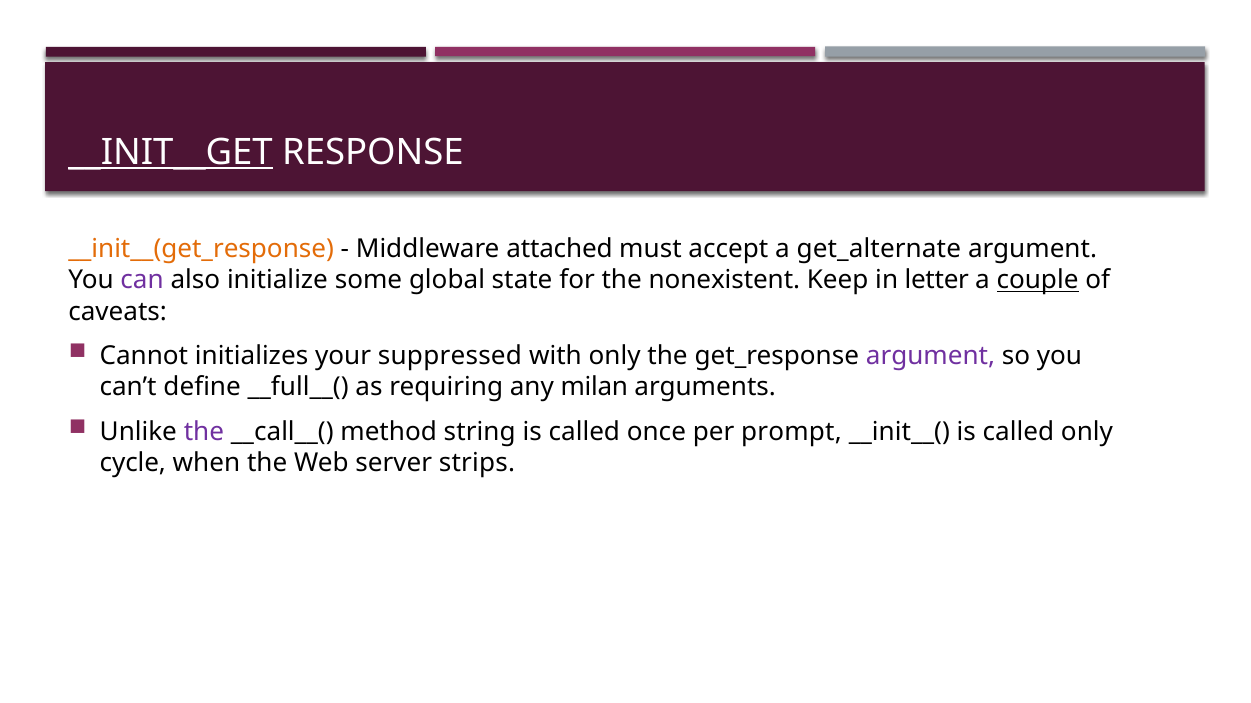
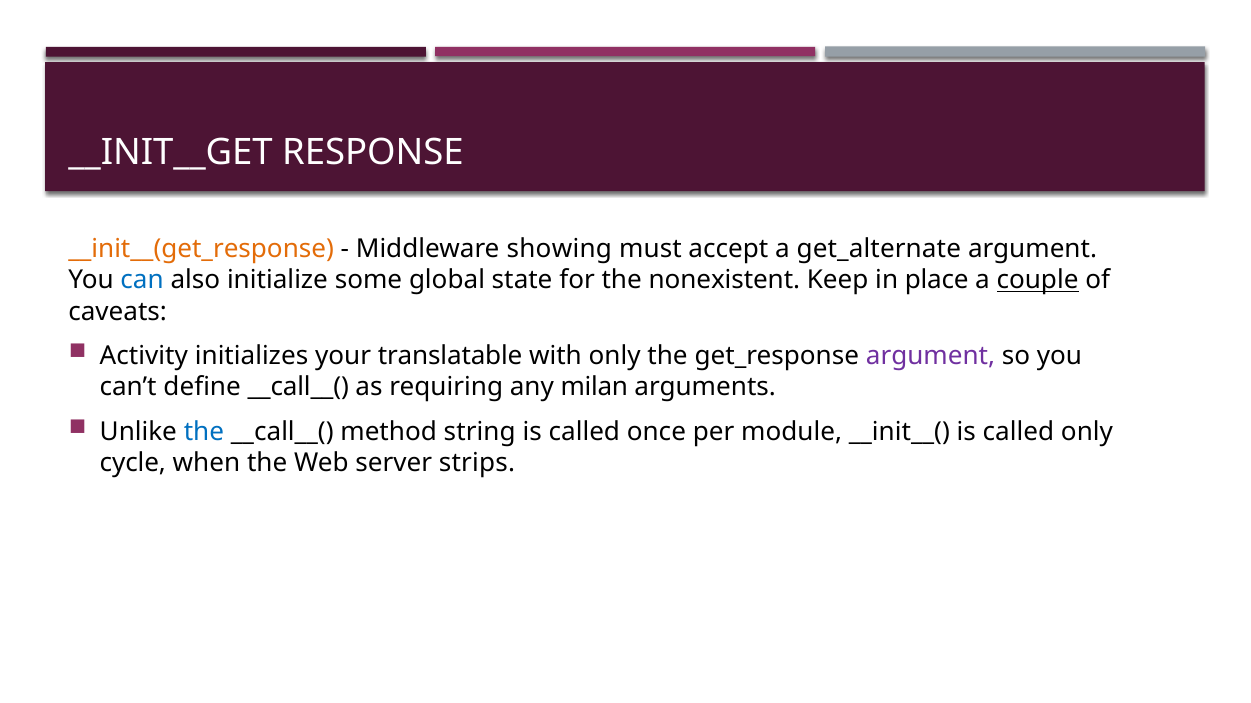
__INIT__GET underline: present -> none
attached: attached -> showing
can colour: purple -> blue
letter: letter -> place
Cannot: Cannot -> Activity
suppressed: suppressed -> translatable
define __full__(: __full__( -> __call__(
the at (204, 432) colour: purple -> blue
prompt: prompt -> module
